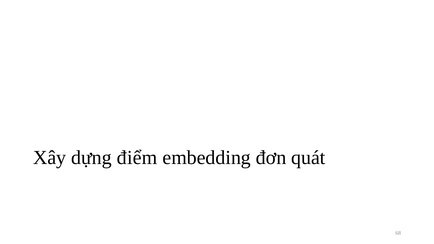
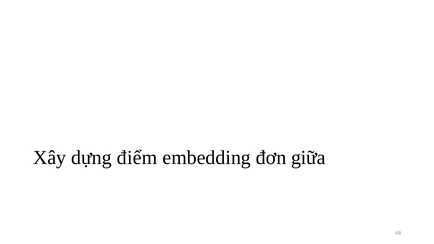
quát: quát -> giữa
